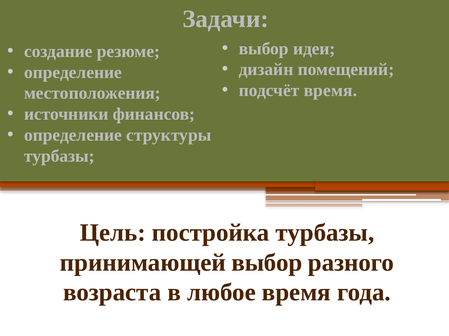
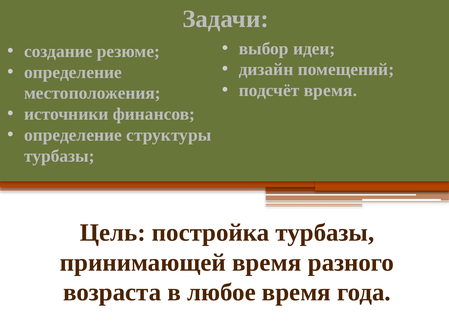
принимающей выбор: выбор -> время
